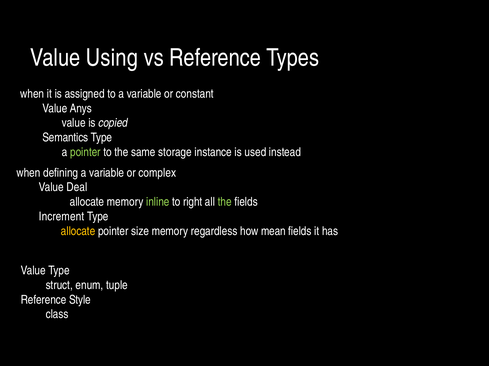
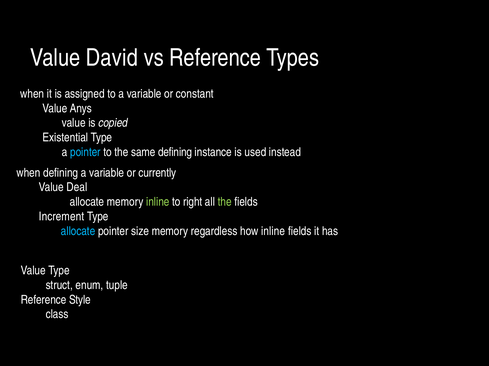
Using: Using -> David
Semantics: Semantics -> Existential
pointer at (85, 152) colour: light green -> light blue
same storage: storage -> defining
complex: complex -> currently
allocate at (78, 232) colour: yellow -> light blue
how mean: mean -> inline
